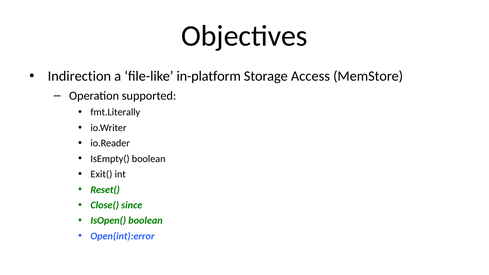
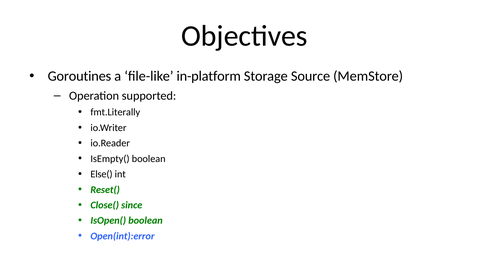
Indirection: Indirection -> Goroutines
Access: Access -> Source
Exit(: Exit( -> Else(
